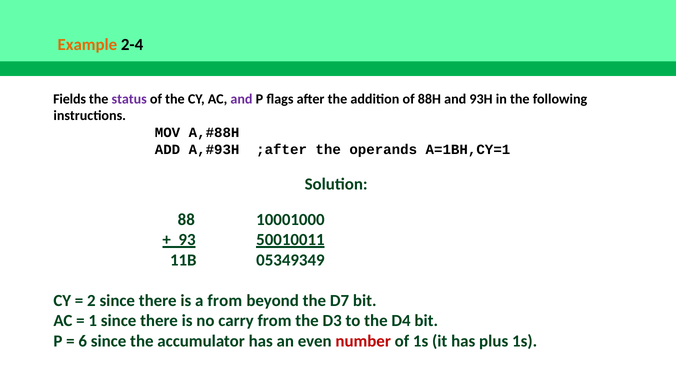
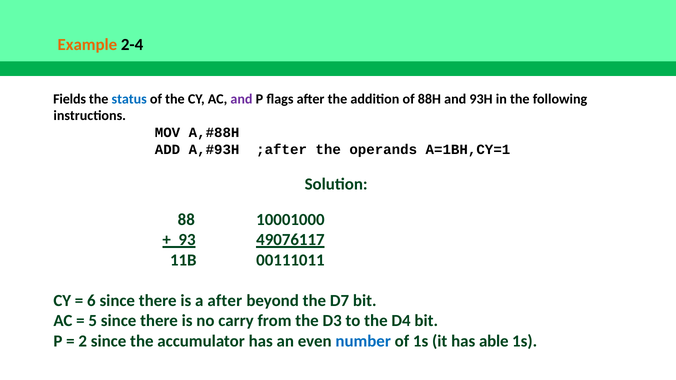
status colour: purple -> blue
50010011: 50010011 -> 49076117
05349349: 05349349 -> 00111011
2: 2 -> 6
a from: from -> after
1: 1 -> 5
6: 6 -> 2
number colour: red -> blue
plus: plus -> able
